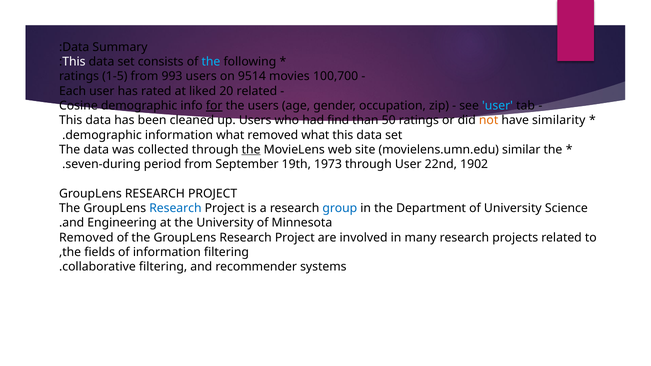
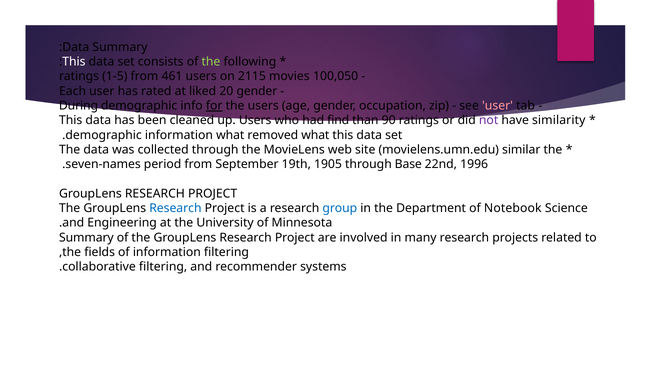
the at (211, 62) colour: light blue -> light green
993: 993 -> 461
9514: 9514 -> 2115
100,700: 100,700 -> 100,050
20 related: related -> gender
Cosine: Cosine -> During
user at (498, 106) colour: light blue -> pink
50: 50 -> 90
not colour: orange -> purple
the at (251, 150) underline: present -> none
seven-during: seven-during -> seven-names
1973: 1973 -> 1905
through User: User -> Base
1902: 1902 -> 1996
of University: University -> Notebook
Removed at (86, 238): Removed -> Summary
